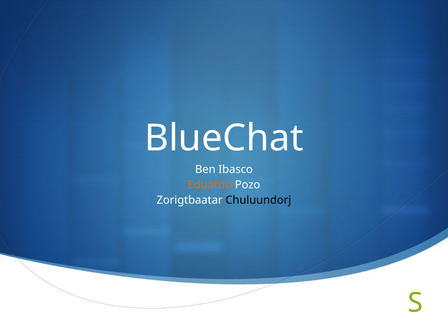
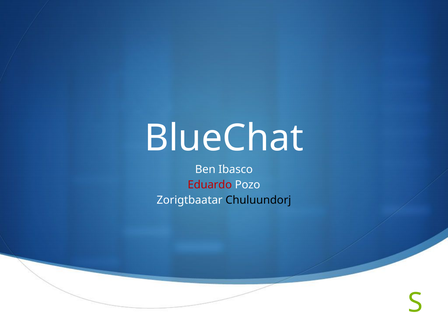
Eduardo colour: orange -> red
